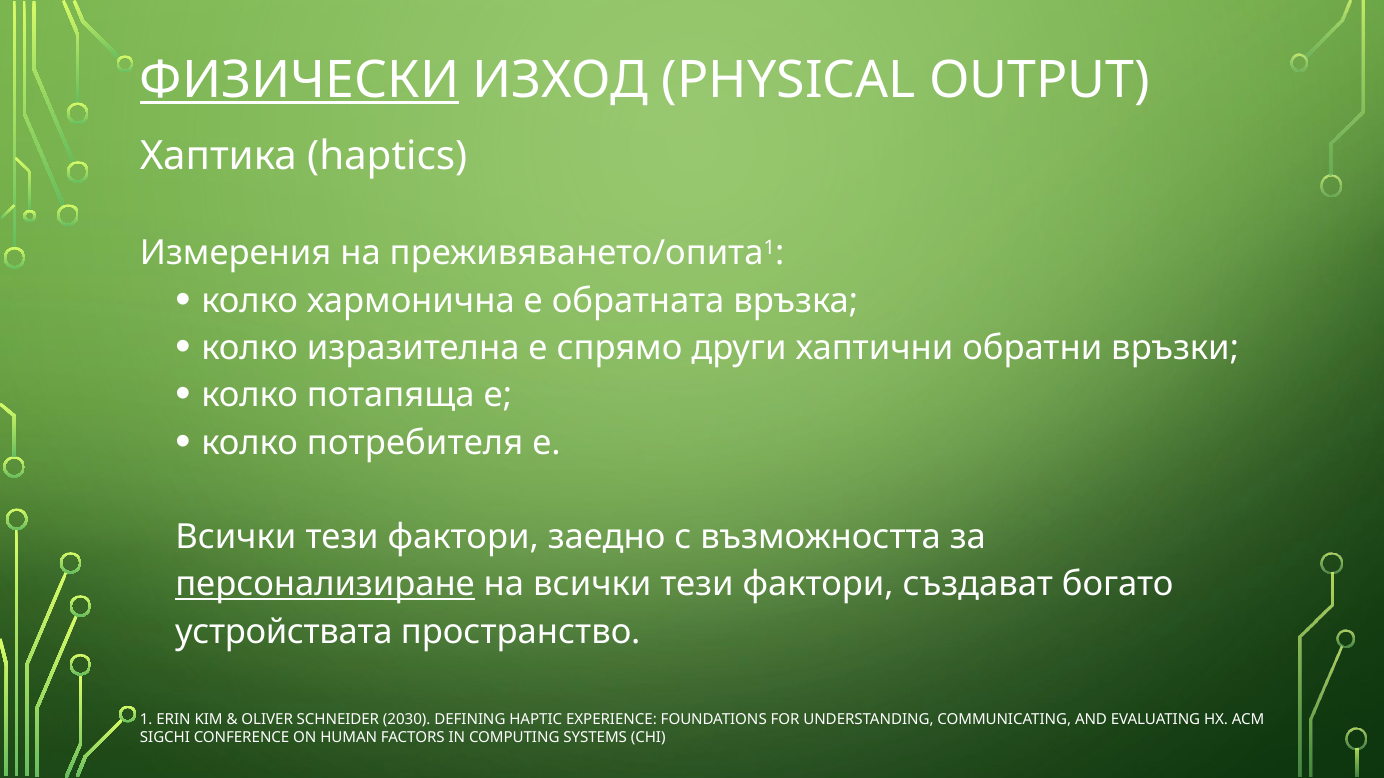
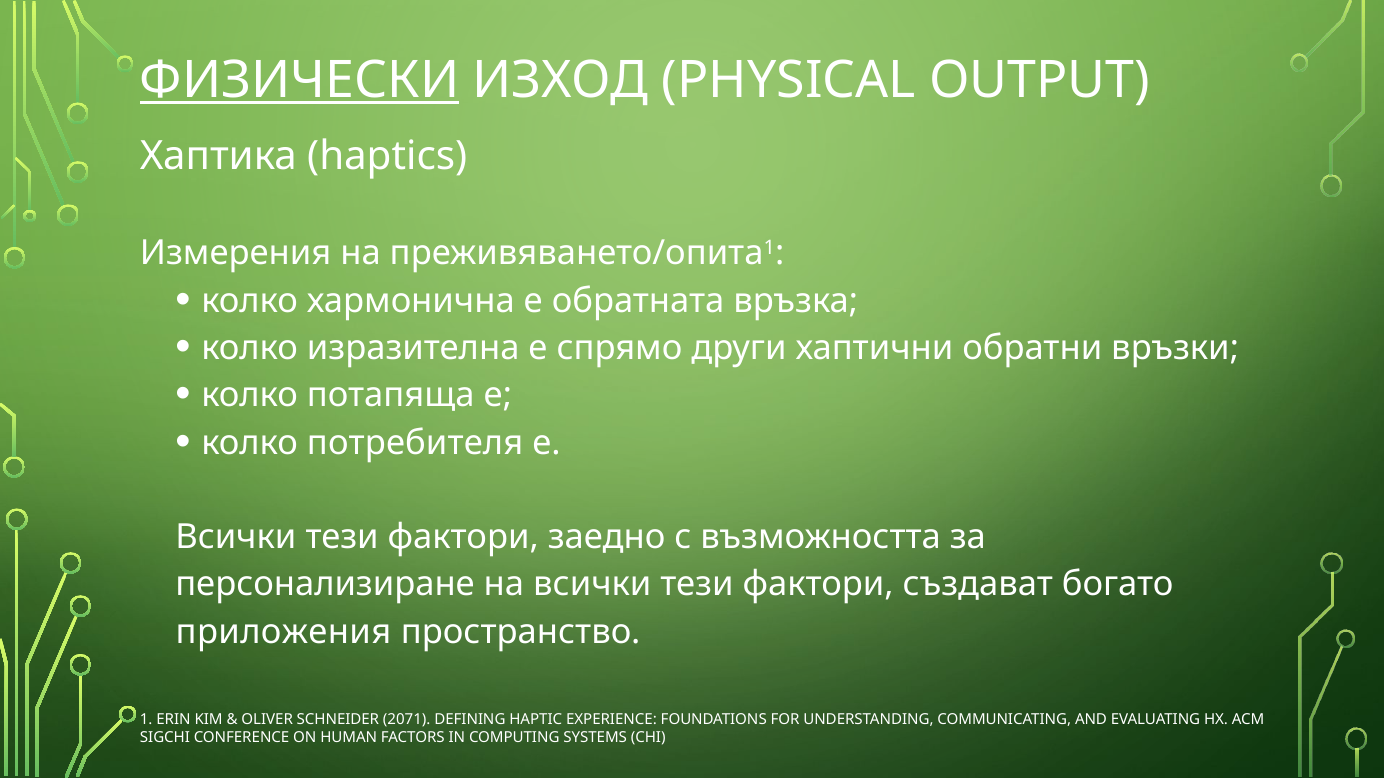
персонализиране underline: present -> none
устройствата: устройствата -> приложения
2030: 2030 -> 2071
